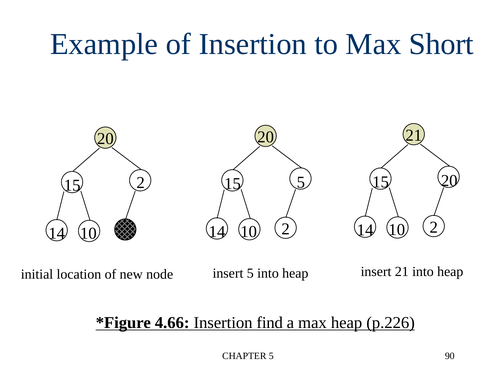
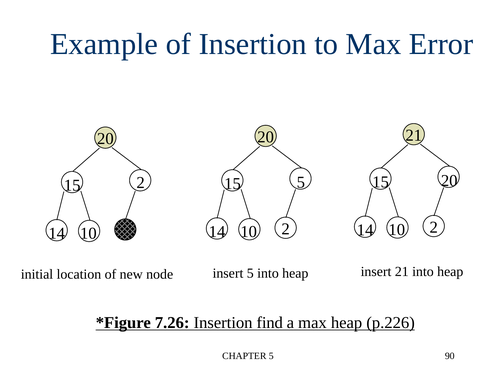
Short: Short -> Error
4.66: 4.66 -> 7.26
